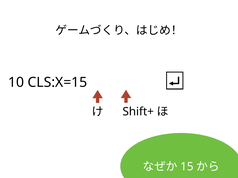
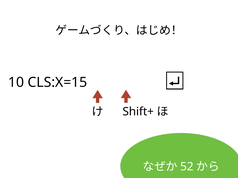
15: 15 -> 52
